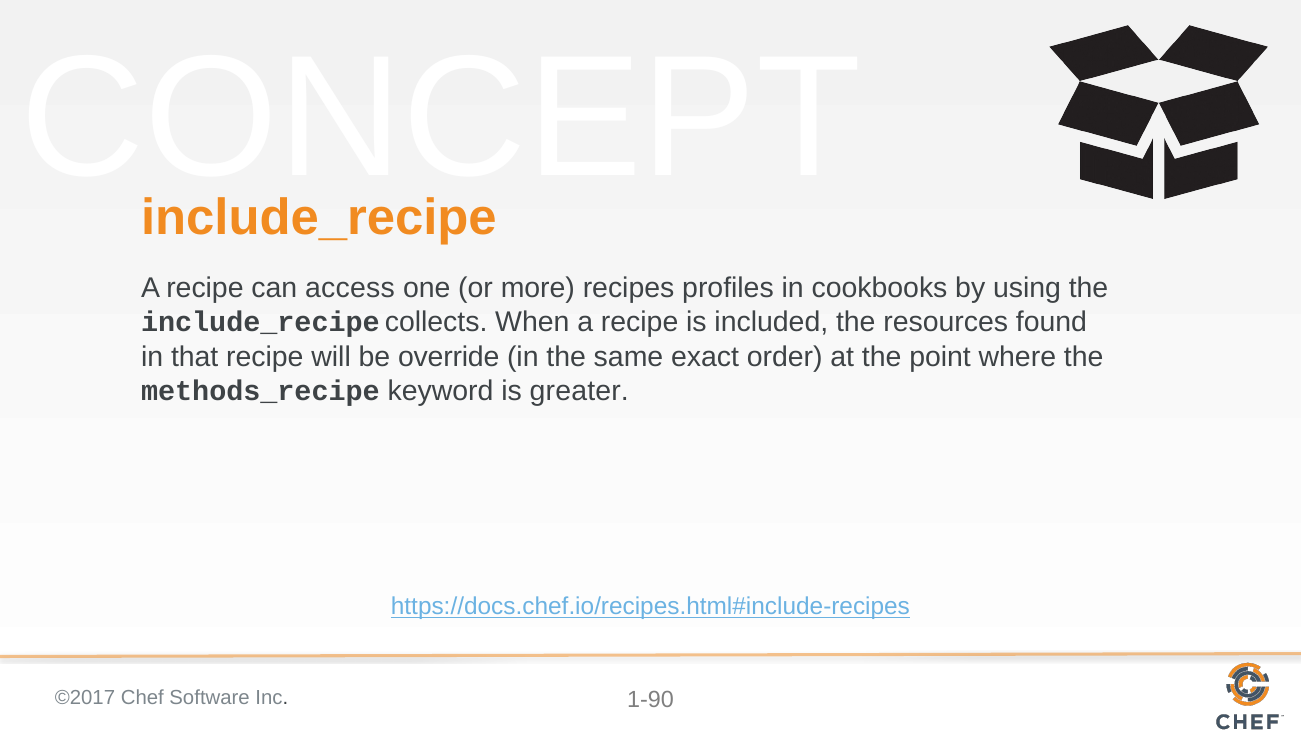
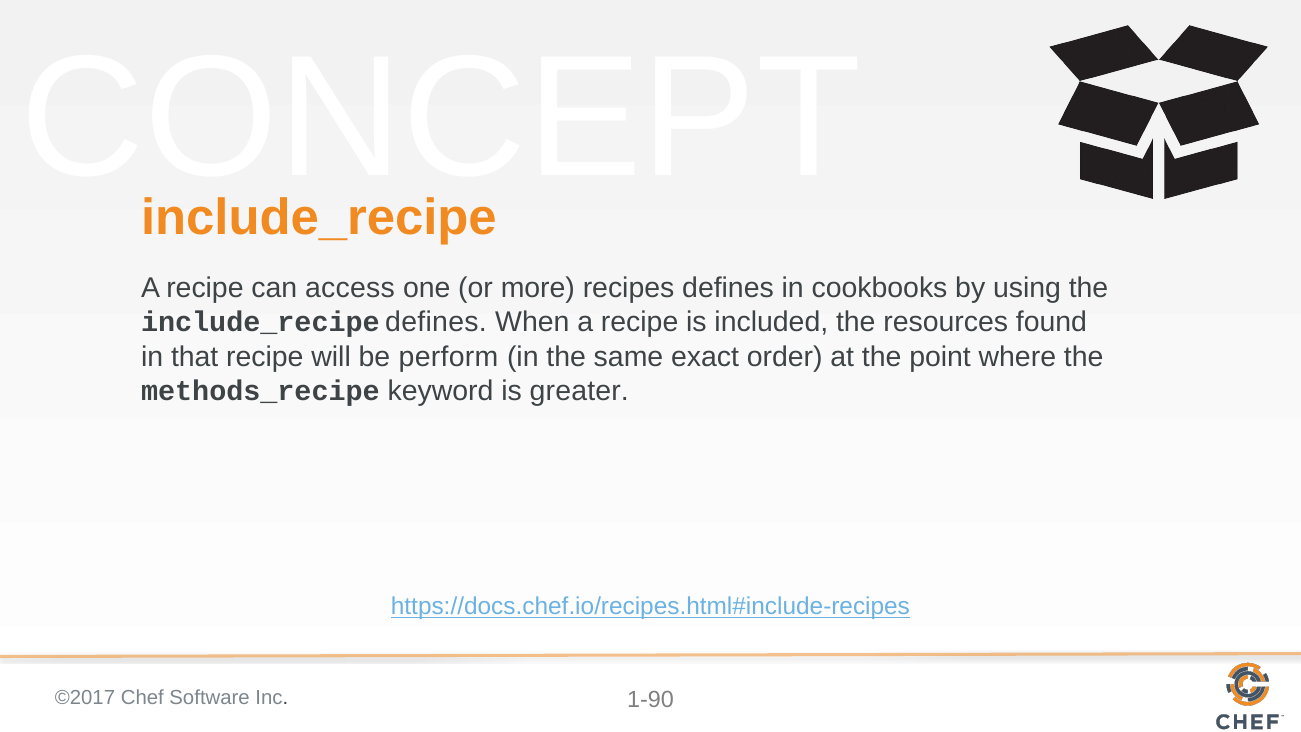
recipes profiles: profiles -> defines
include_recipe collects: collects -> defines
override: override -> perform
